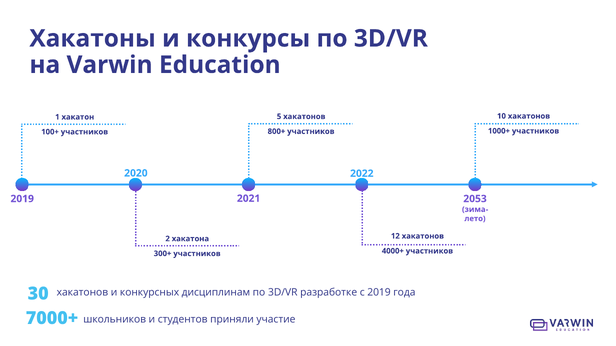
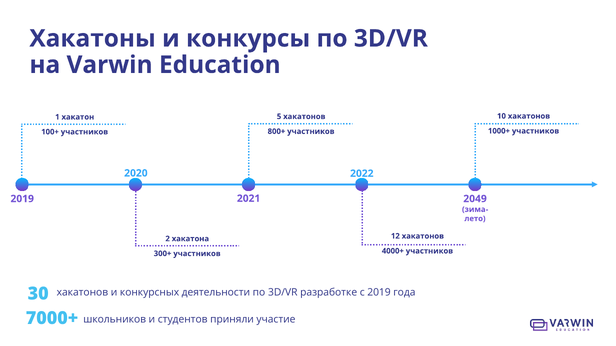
2053: 2053 -> 2049
дисциплинам: дисциплинам -> деятельности
